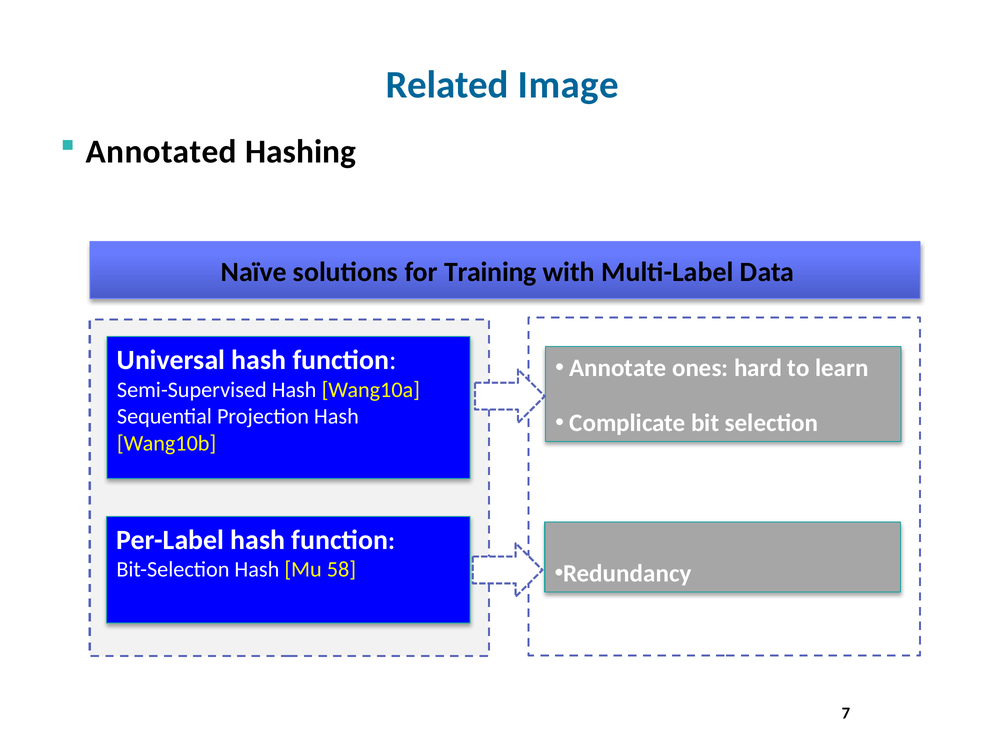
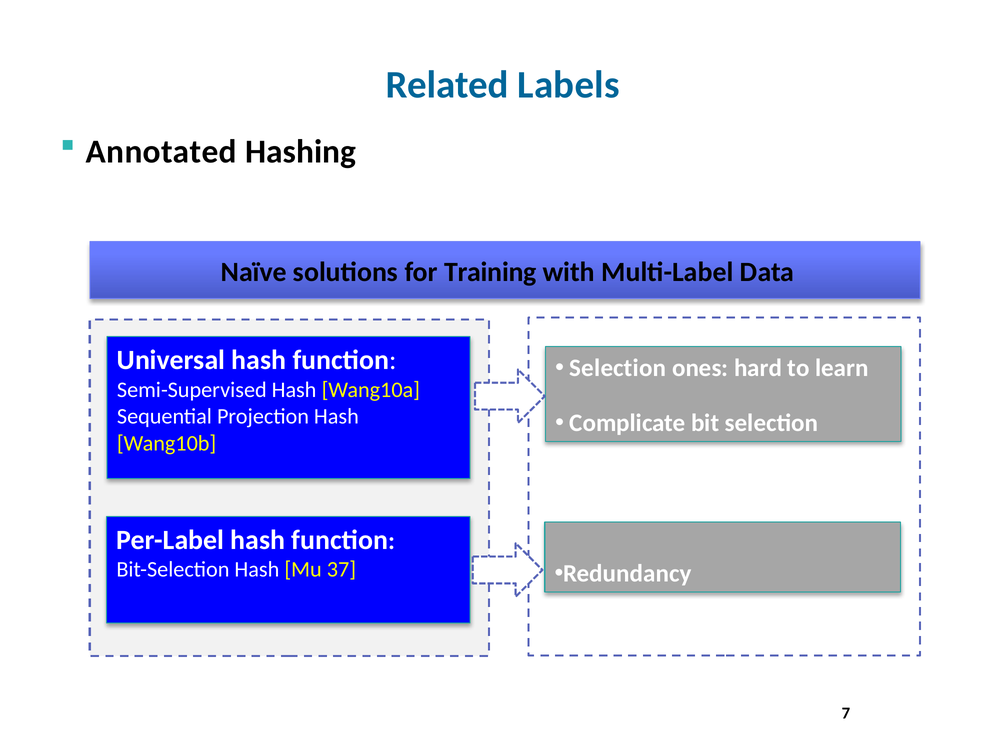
Image: Image -> Labels
Annotate at (618, 368): Annotate -> Selection
58: 58 -> 37
